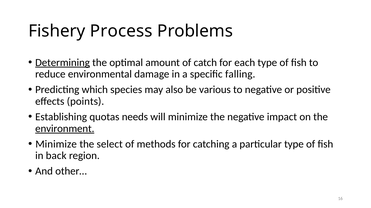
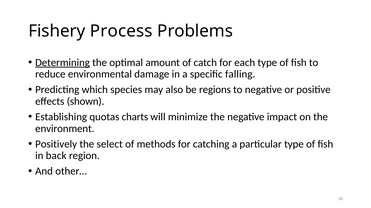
various: various -> regions
points: points -> shown
needs: needs -> charts
environment underline: present -> none
Minimize at (56, 144): Minimize -> Positively
